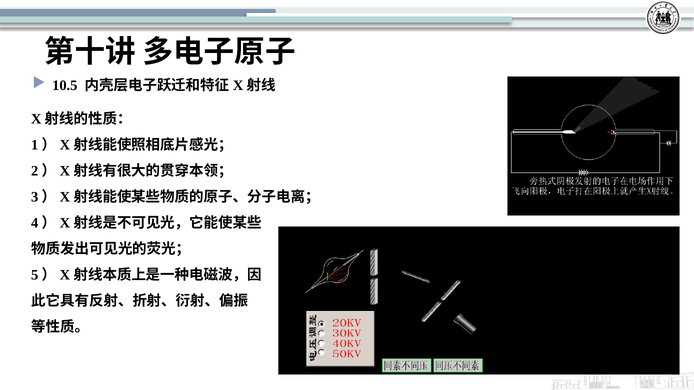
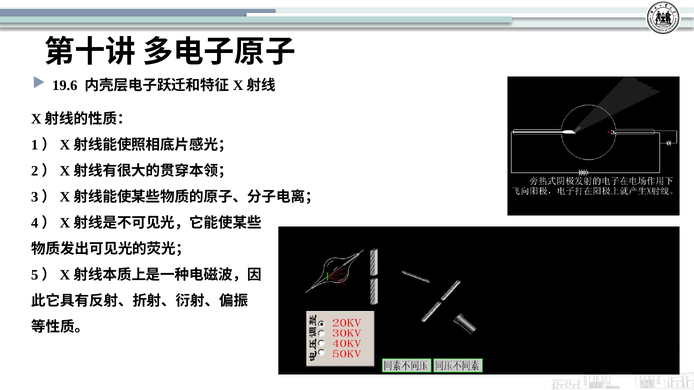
10.5: 10.5 -> 19.6
